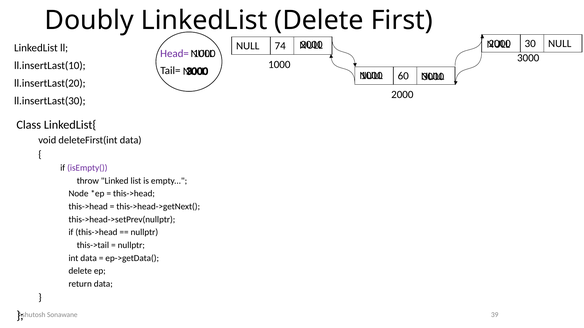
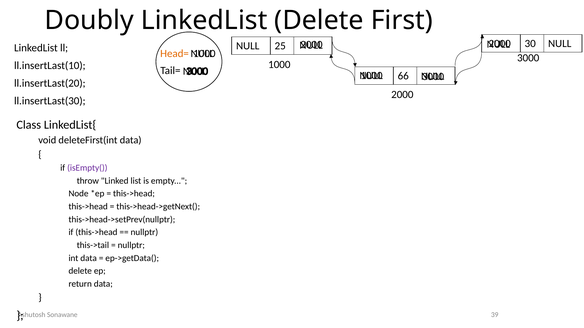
74: 74 -> 25
Head= colour: purple -> orange
60: 60 -> 66
